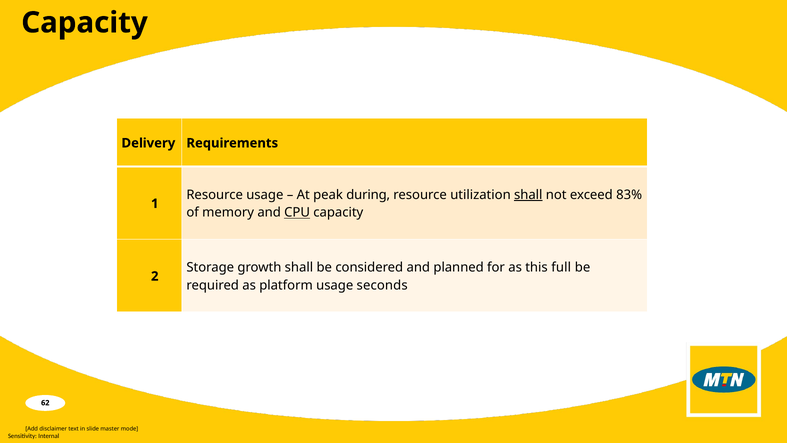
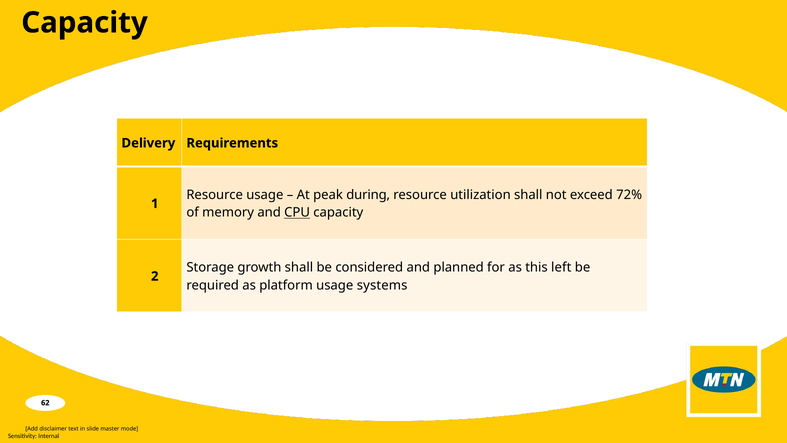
shall at (528, 195) underline: present -> none
83%: 83% -> 72%
full: full -> left
seconds: seconds -> systems
